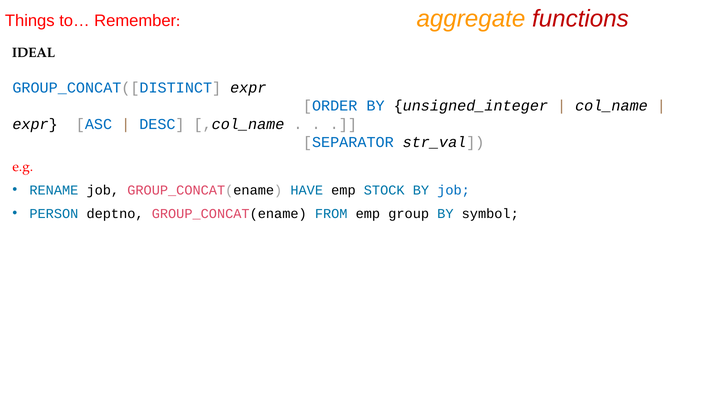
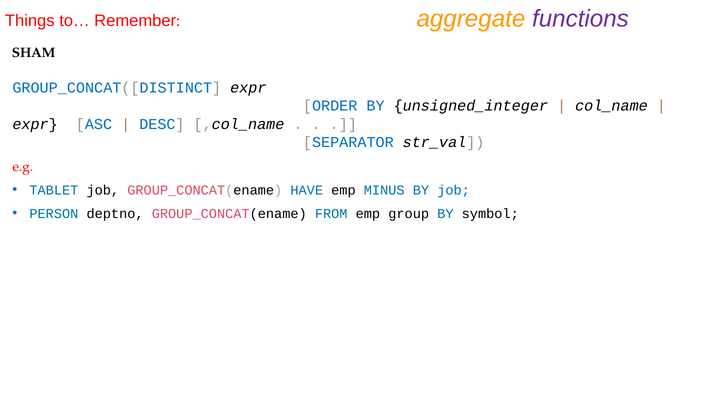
functions colour: red -> purple
IDEAL: IDEAL -> SHAM
RENAME: RENAME -> TABLET
STOCK: STOCK -> MINUS
